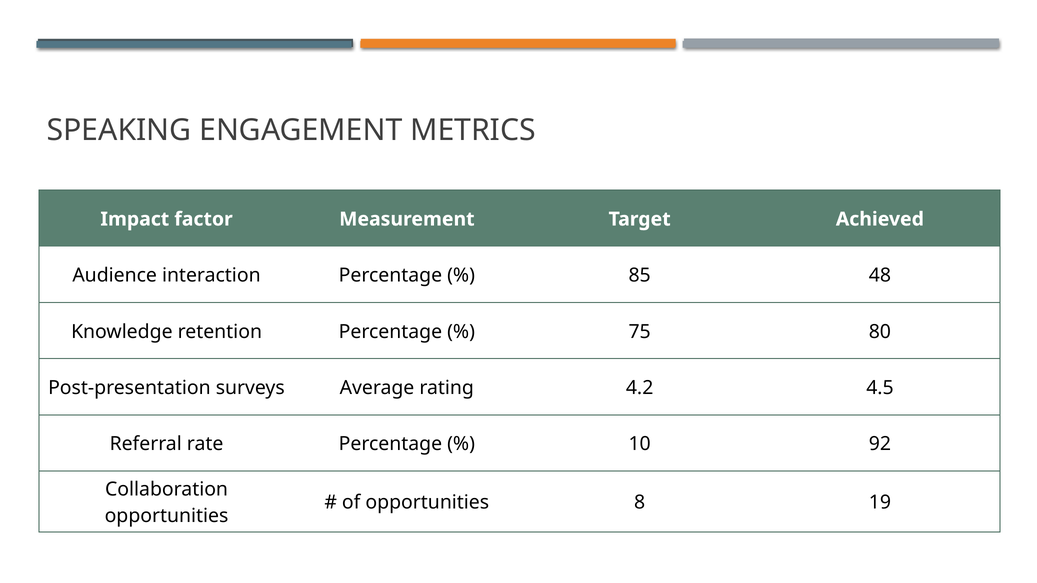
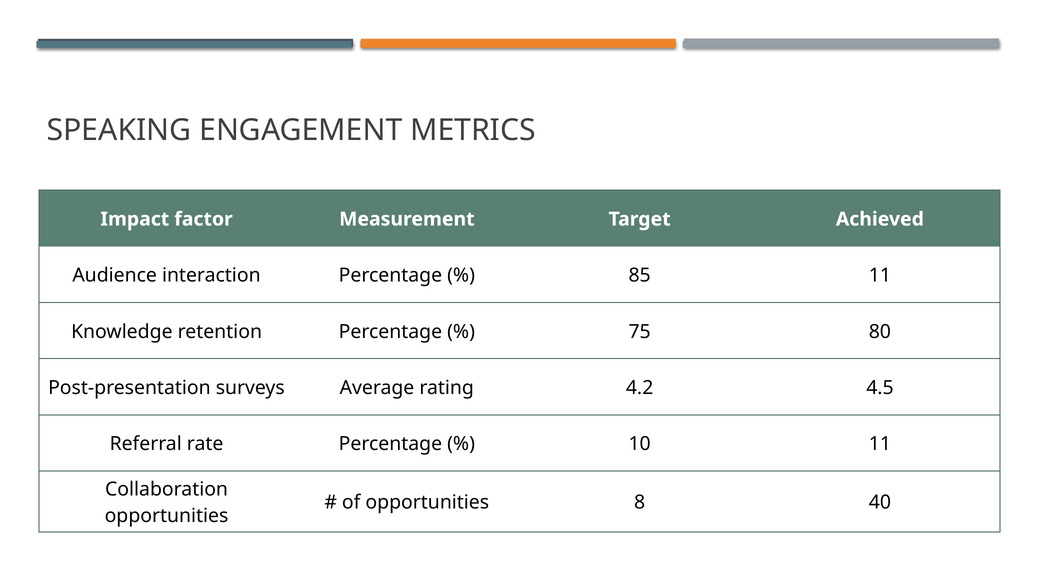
85 48: 48 -> 11
10 92: 92 -> 11
19: 19 -> 40
